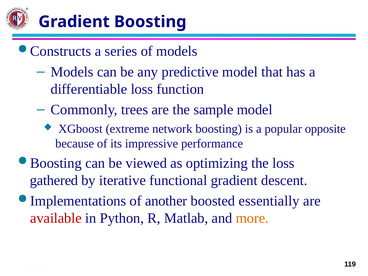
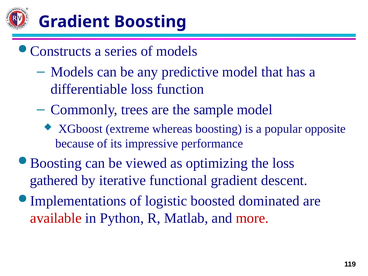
network: network -> whereas
another: another -> logistic
essentially: essentially -> dominated
more colour: orange -> red
